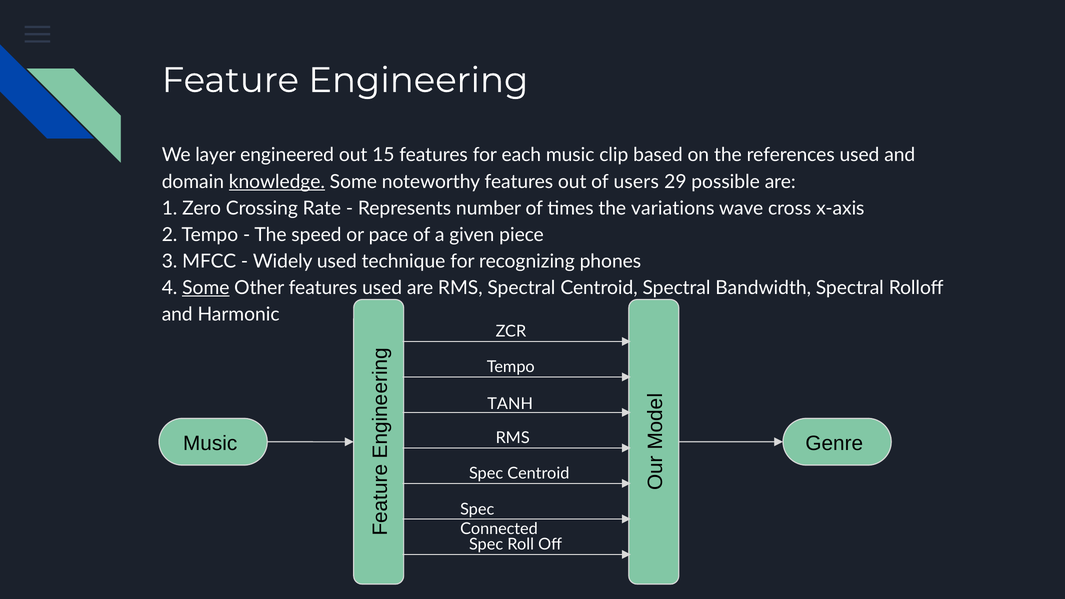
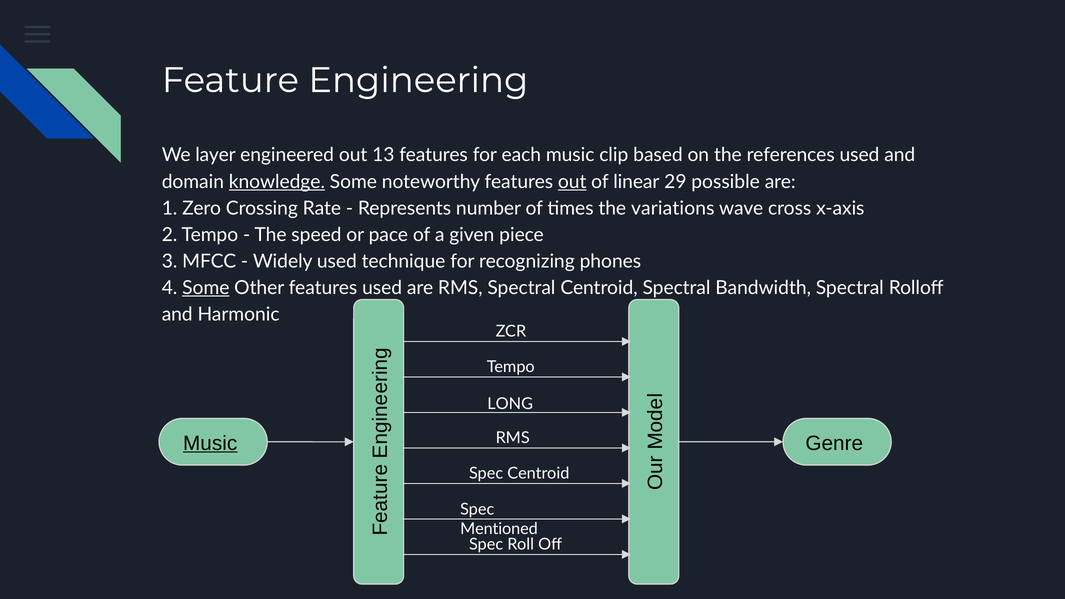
15: 15 -> 13
out at (572, 182) underline: none -> present
users: users -> linear
TANH: TANH -> LONG
Music at (210, 443) underline: none -> present
Connected: Connected -> Mentioned
